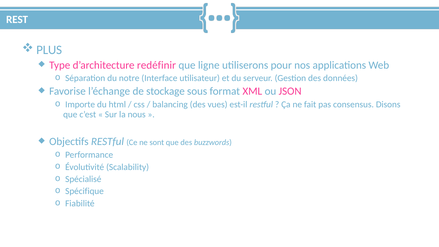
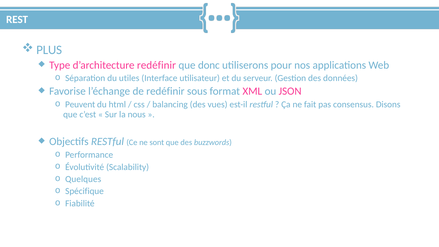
ligne: ligne -> donc
notre: notre -> utiles
de stockage: stockage -> redéfinir
Importe: Importe -> Peuvent
Spécialisé: Spécialisé -> Quelques
